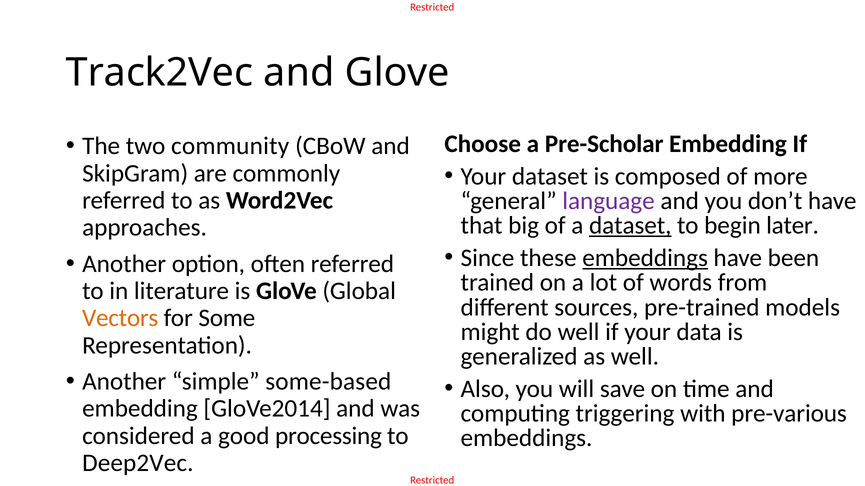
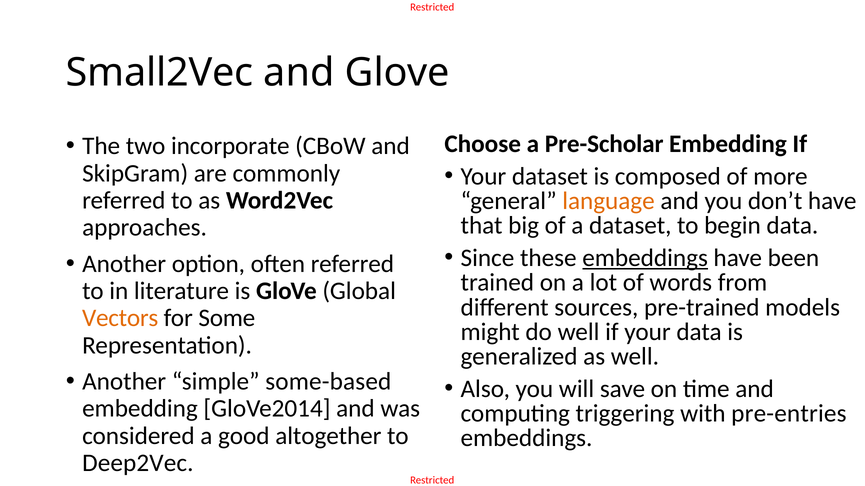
Track2Vec: Track2Vec -> Small2Vec
community: community -> incorporate
language colour: purple -> orange
dataset at (630, 226) underline: present -> none
begin later: later -> data
pre-various: pre-various -> pre-entries
processing: processing -> altogether
